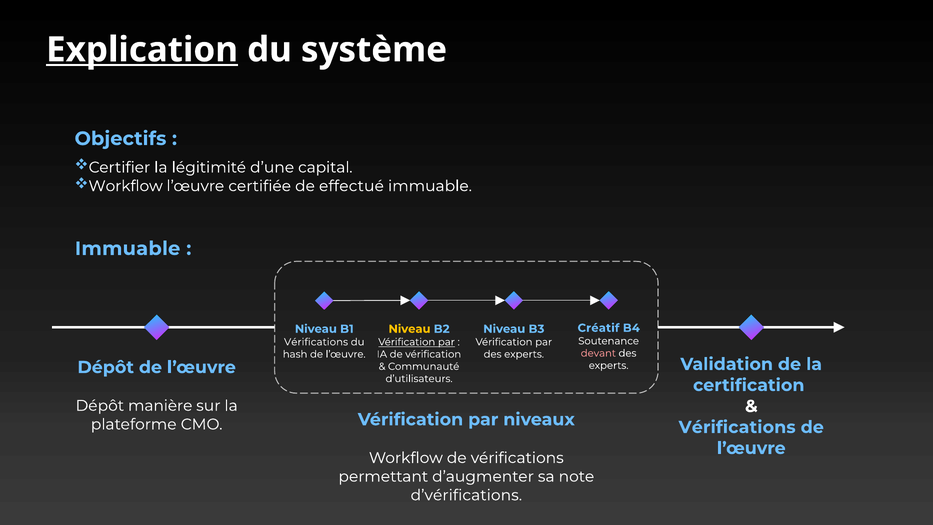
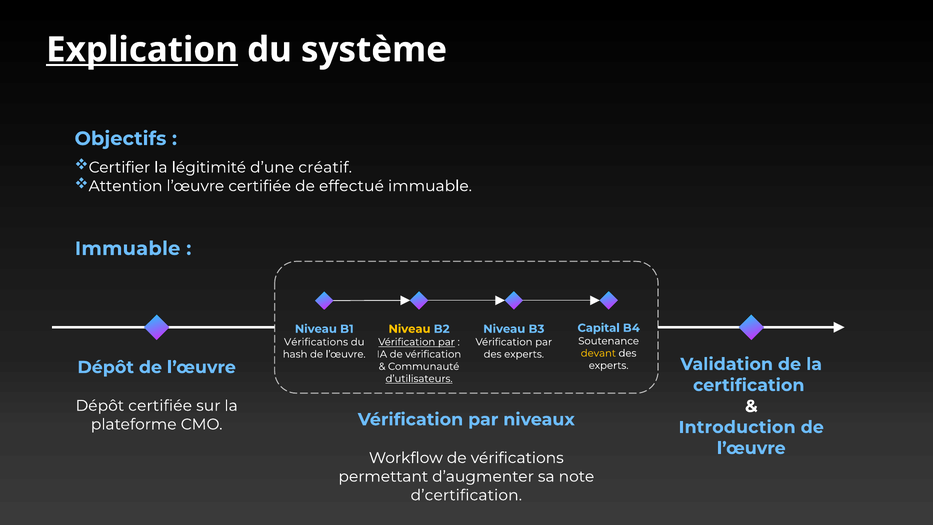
capital: capital -> créatif
Workflow at (126, 186): Workflow -> Attention
Créatif: Créatif -> Capital
devant colour: pink -> yellow
d’utilisateurs underline: none -> present
Dépôt manière: manière -> certifiée
Vérifications at (737, 427): Vérifications -> Introduction
d’vérifications: d’vérifications -> d’certification
